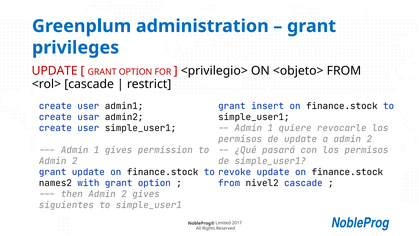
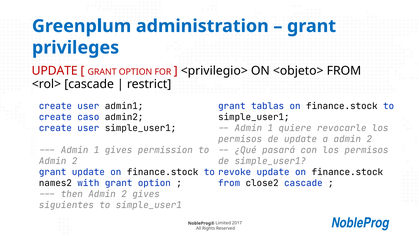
insert: insert -> tablas
usar: usar -> caso
nivel2: nivel2 -> close2
